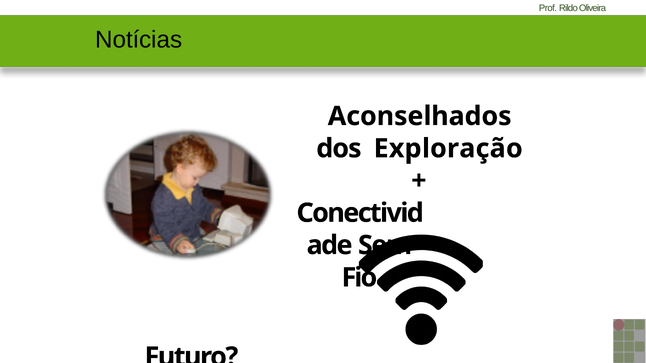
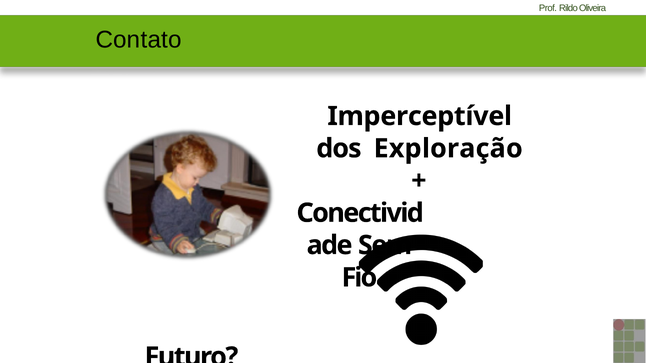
Notícias: Notícias -> Contato
Aconselhados: Aconselhados -> Imperceptível
